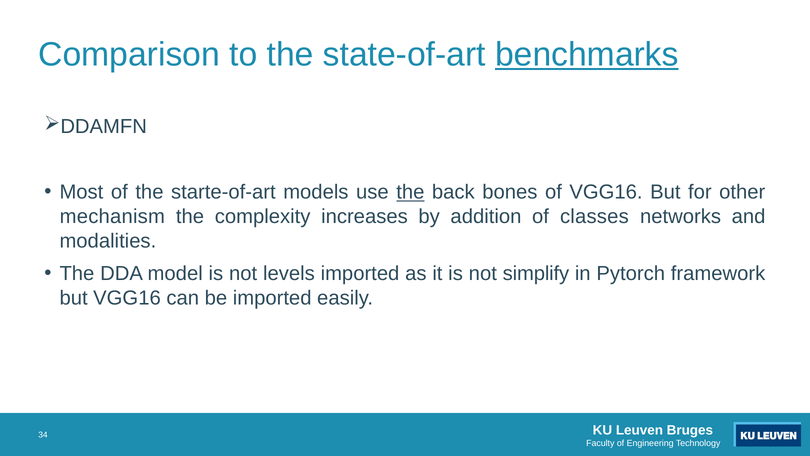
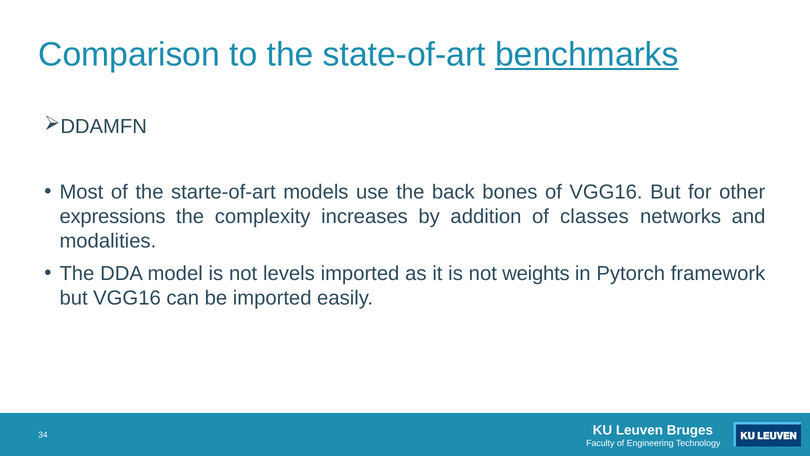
the at (410, 192) underline: present -> none
mechanism: mechanism -> expressions
simplify: simplify -> weights
